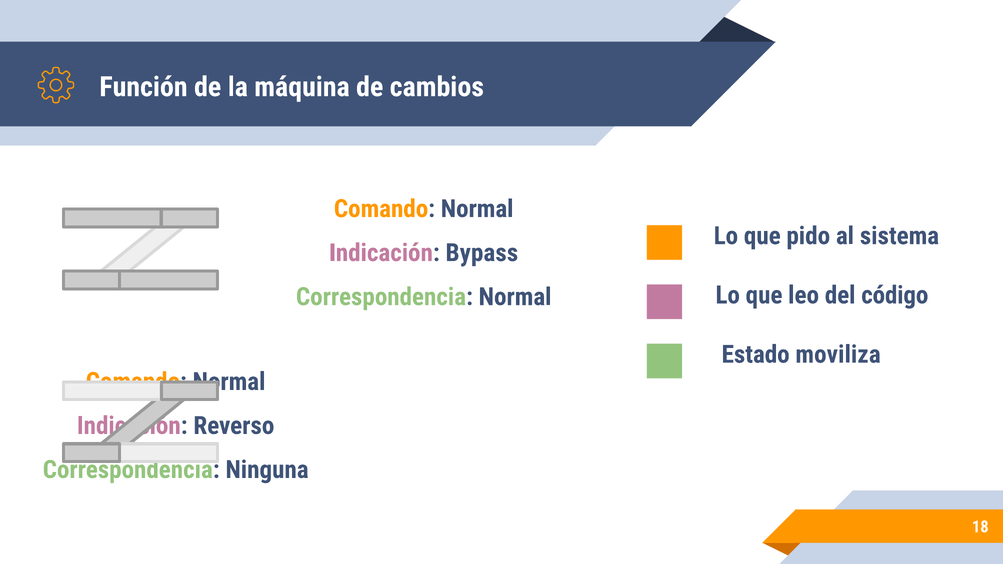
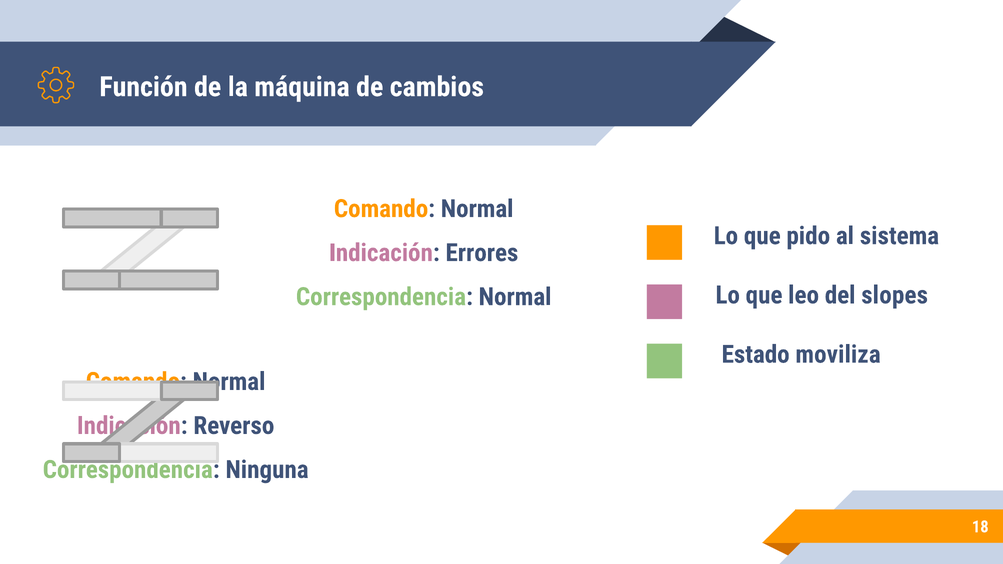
Bypass: Bypass -> Errores
código: código -> slopes
